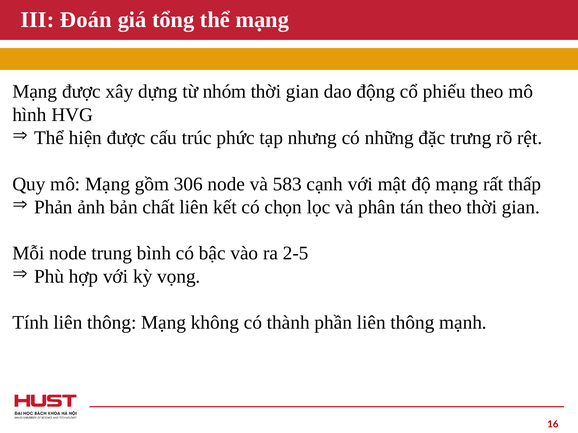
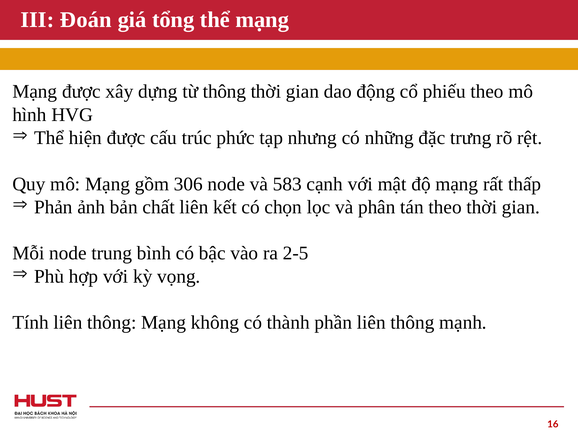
từ nhóm: nhóm -> thông
